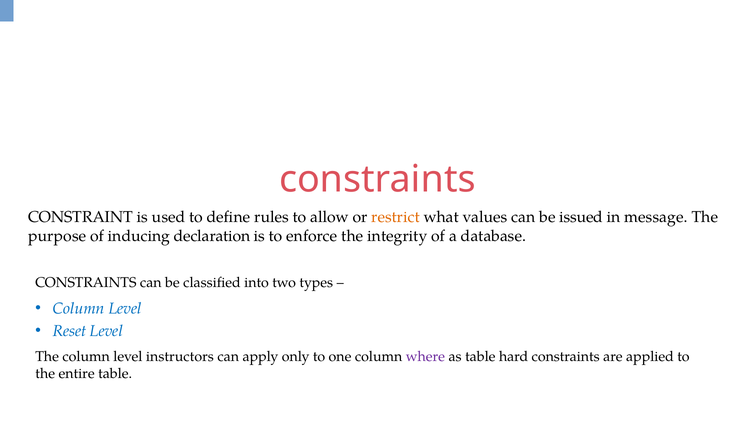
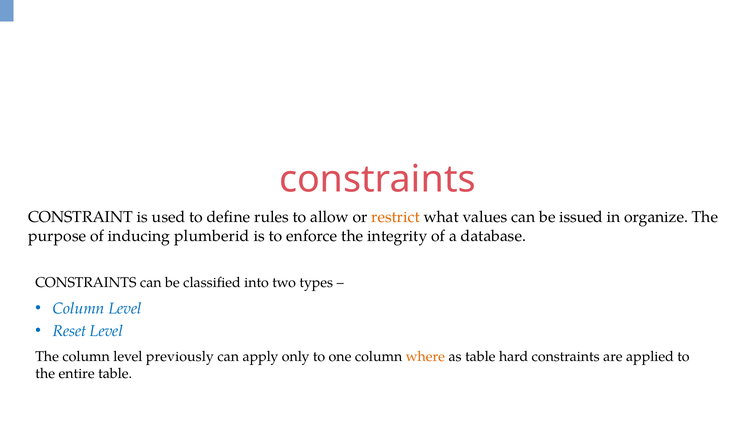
message: message -> organize
declaration: declaration -> plumberid
instructors: instructors -> previously
where colour: purple -> orange
